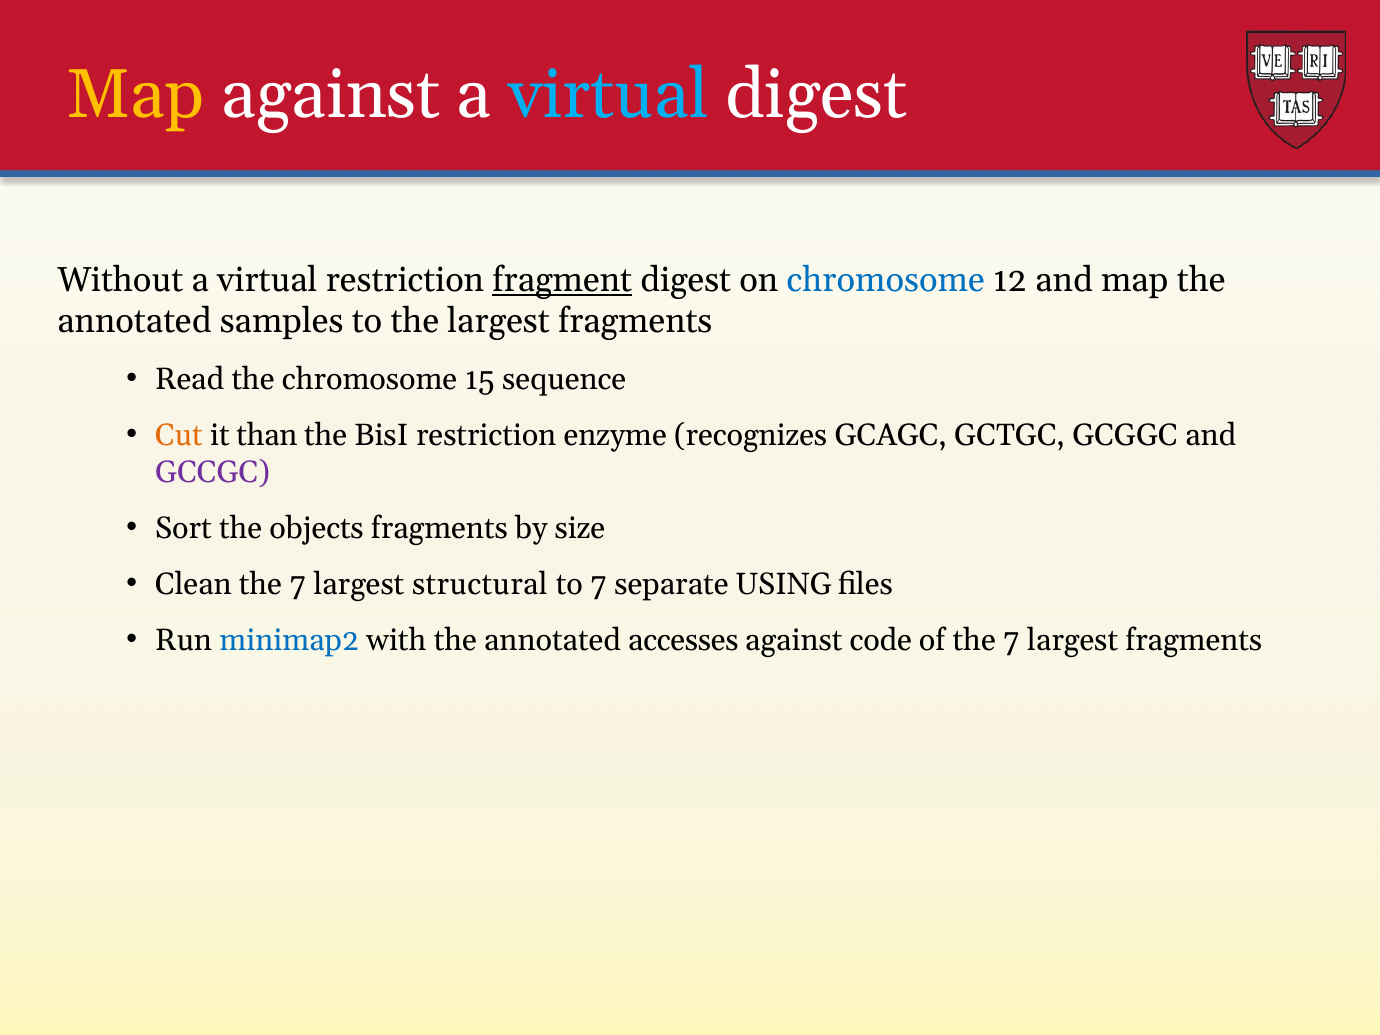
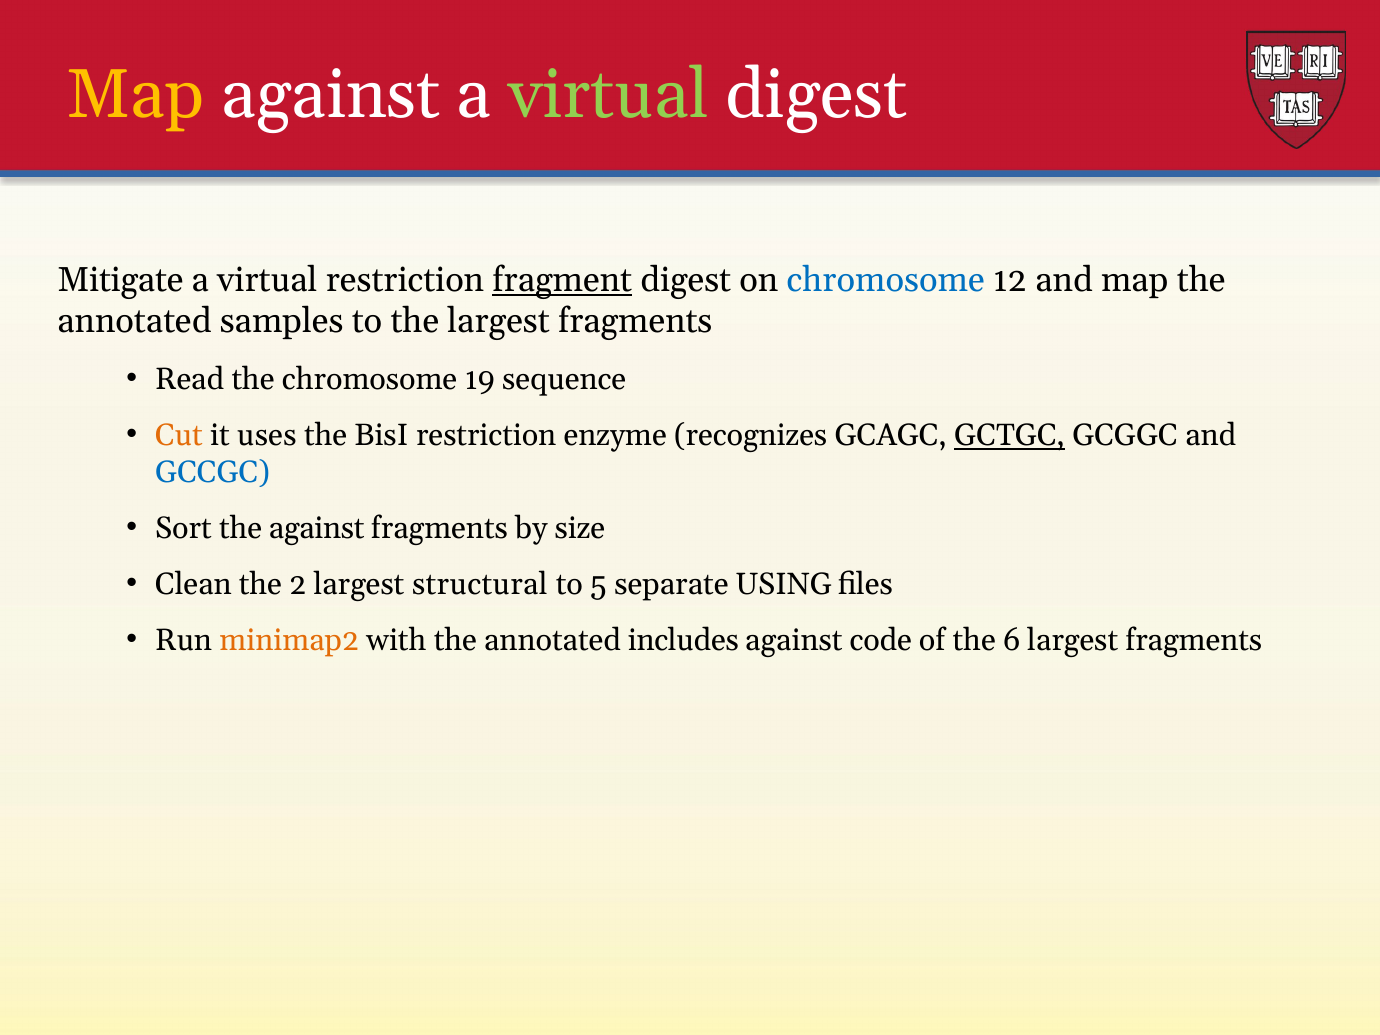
virtual at (609, 95) colour: light blue -> light green
Without: Without -> Mitigate
15: 15 -> 19
than: than -> uses
GCTGC underline: none -> present
GCCGC colour: purple -> blue
the objects: objects -> against
7 at (298, 584): 7 -> 2
to 7: 7 -> 5
minimap2 colour: blue -> orange
accesses: accesses -> includes
of the 7: 7 -> 6
